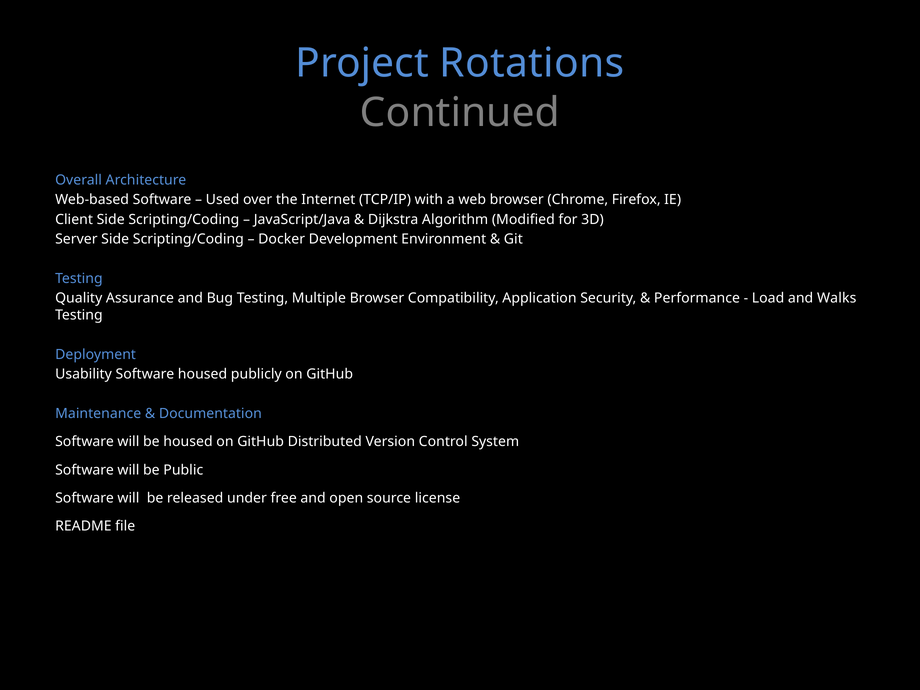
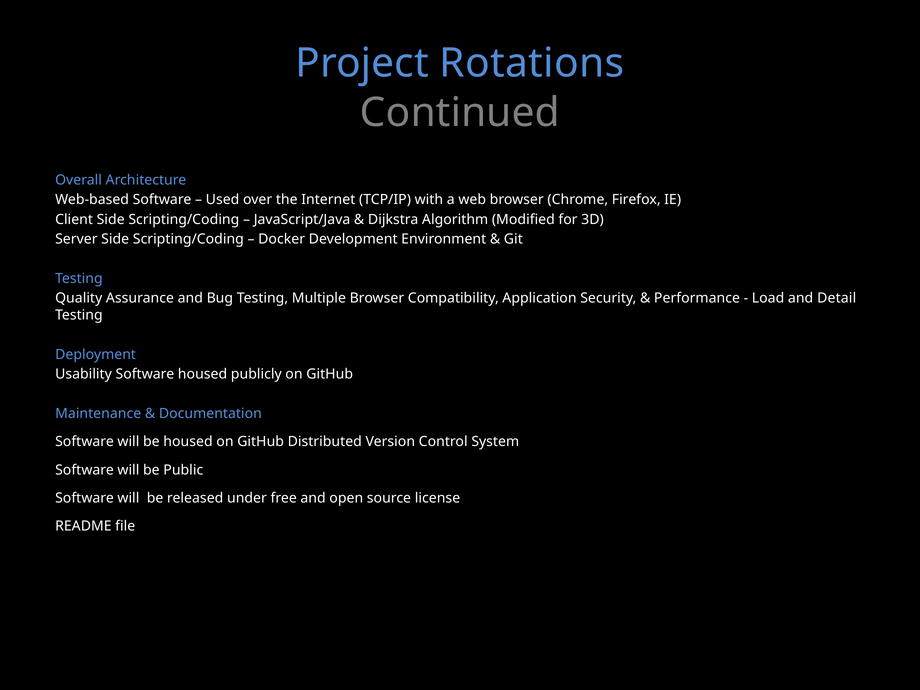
Walks: Walks -> Detail
